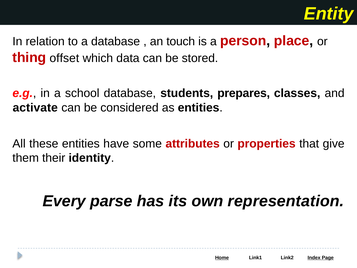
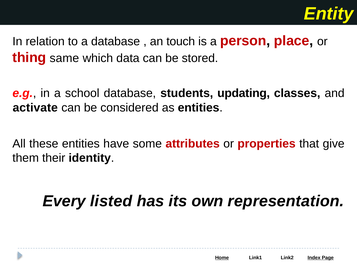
offset: offset -> same
prepares: prepares -> updating
parse: parse -> listed
